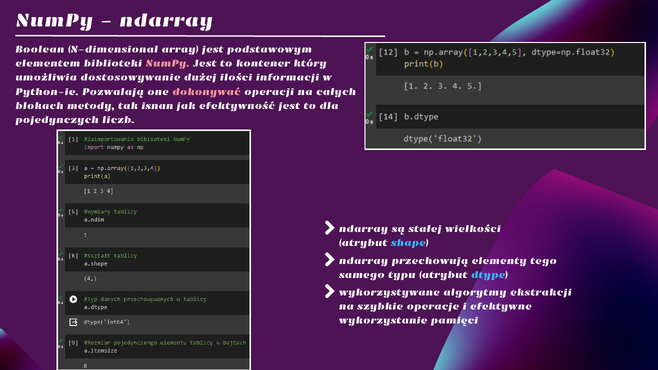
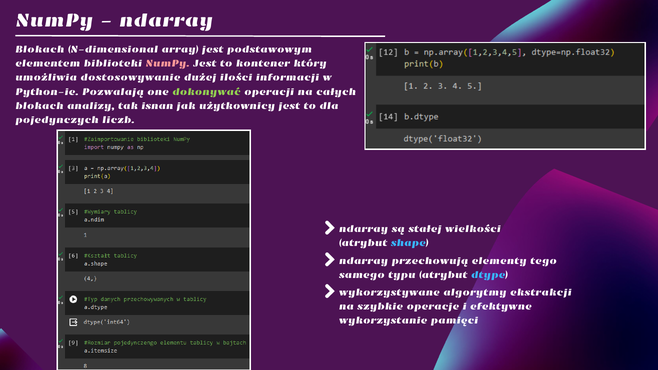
Boolean at (40, 50): Boolean -> Blokach
dokonywać colour: pink -> light green
metody: metody -> analizy
efektywność: efektywność -> użytkownicy
